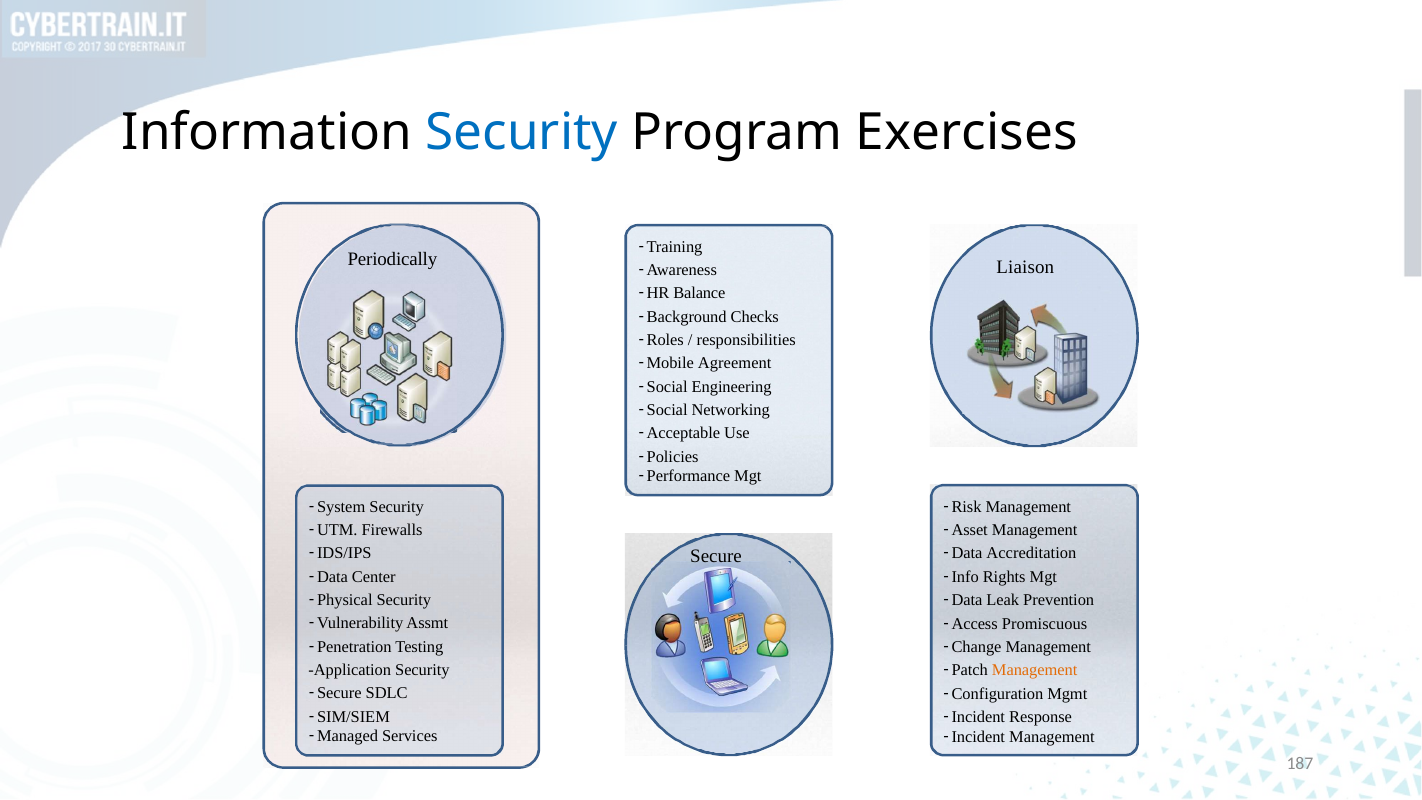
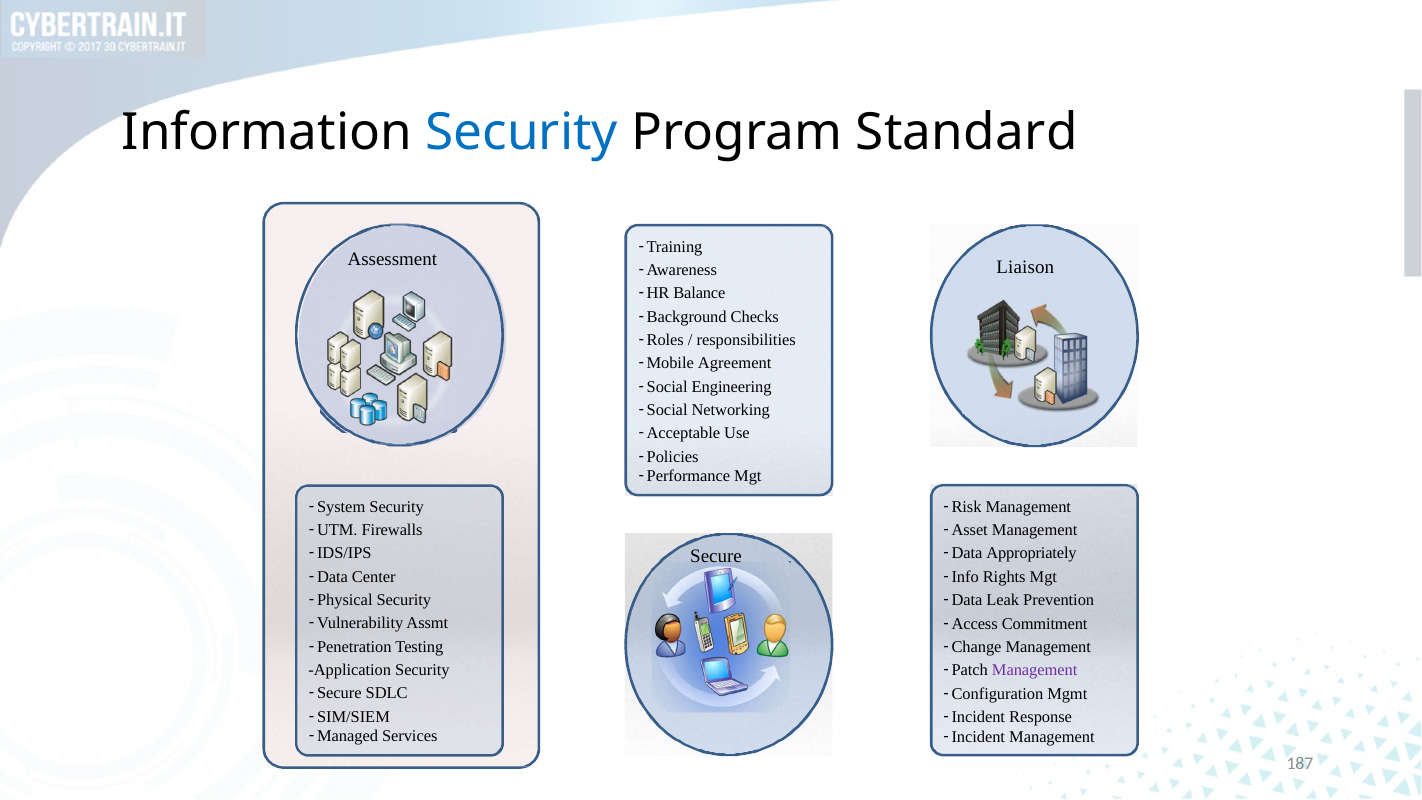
Exercises: Exercises -> Standard
Periodically: Periodically -> Assessment
Accreditation: Accreditation -> Appropriately
Promiscuous: Promiscuous -> Commitment
Management at (1035, 670) colour: orange -> purple
